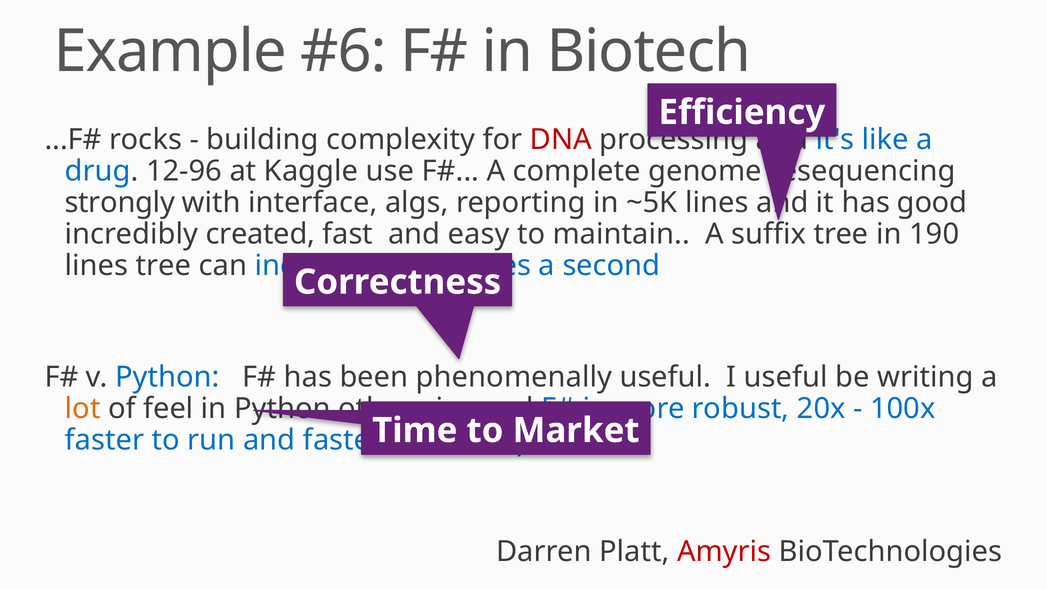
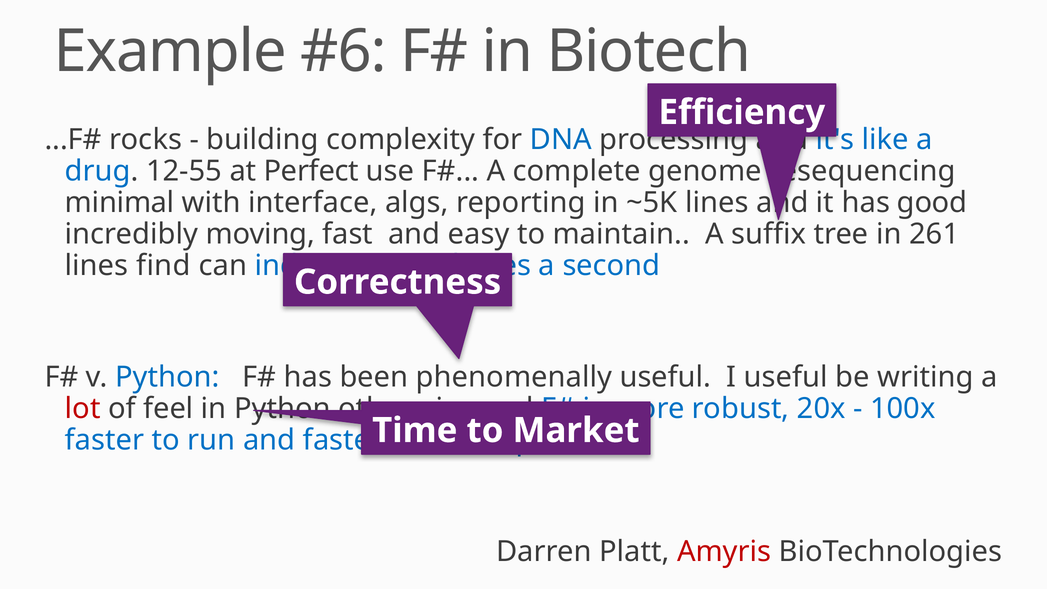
DNA colour: red -> blue
12-96: 12-96 -> 12-55
Kaggle: Kaggle -> Perfect
strongly: strongly -> minimal
created: created -> moving
190: 190 -> 261
lines tree: tree -> find
lot colour: orange -> red
